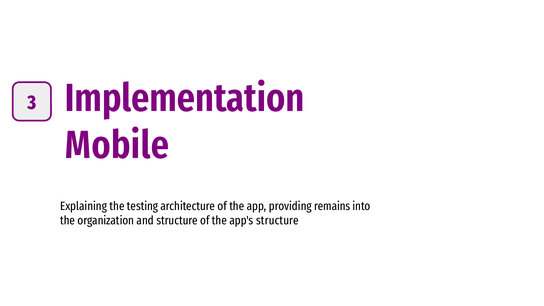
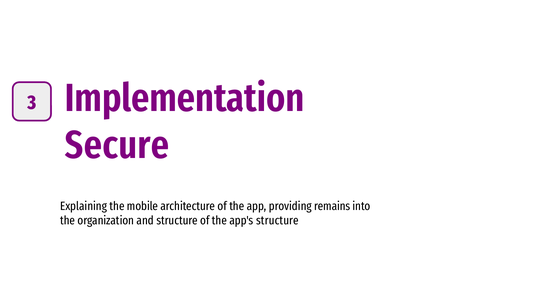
Mobile: Mobile -> Secure
testing: testing -> mobile
